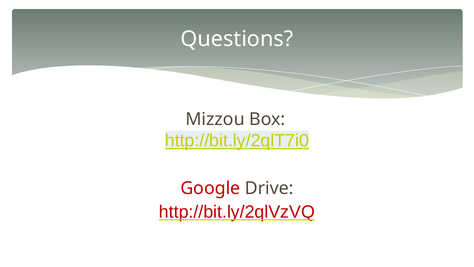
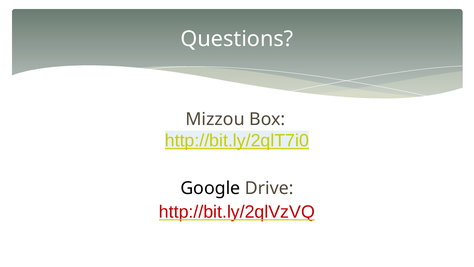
Google colour: red -> black
